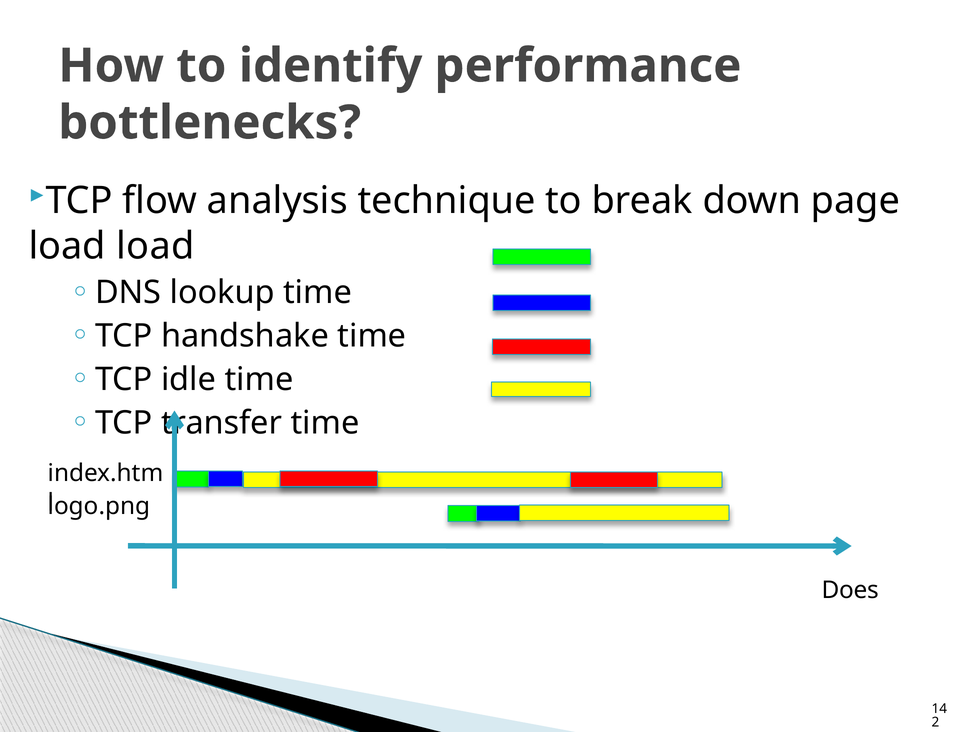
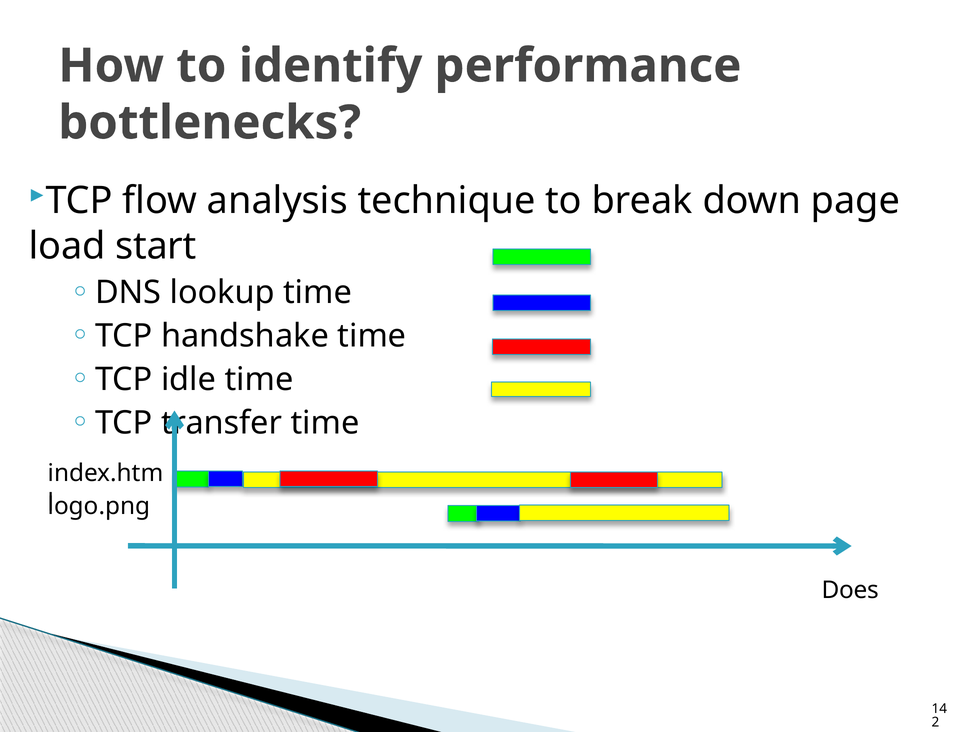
load load: load -> start
